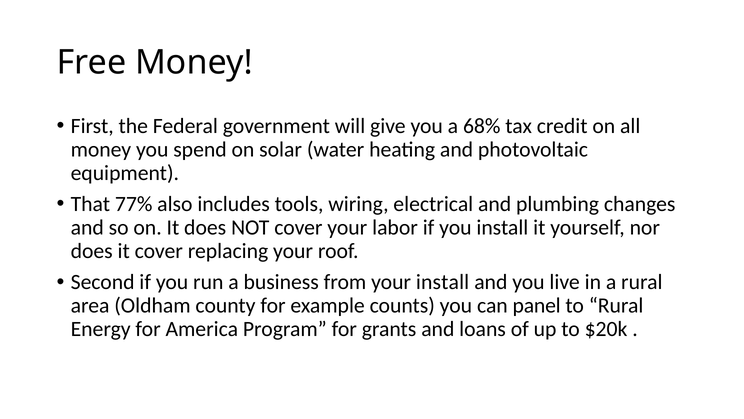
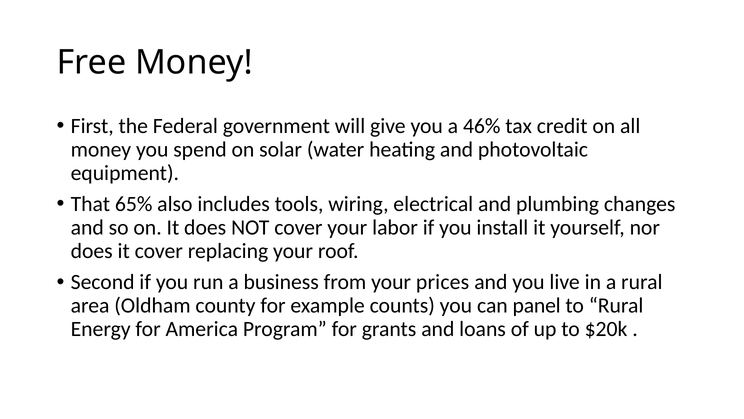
68%: 68% -> 46%
77%: 77% -> 65%
your install: install -> prices
